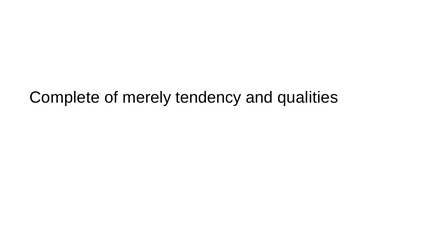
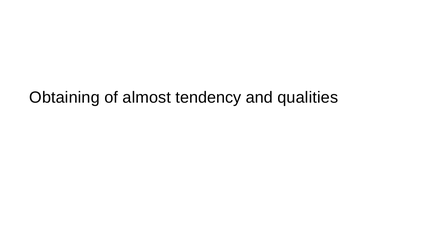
Complete: Complete -> Obtaining
merely: merely -> almost
